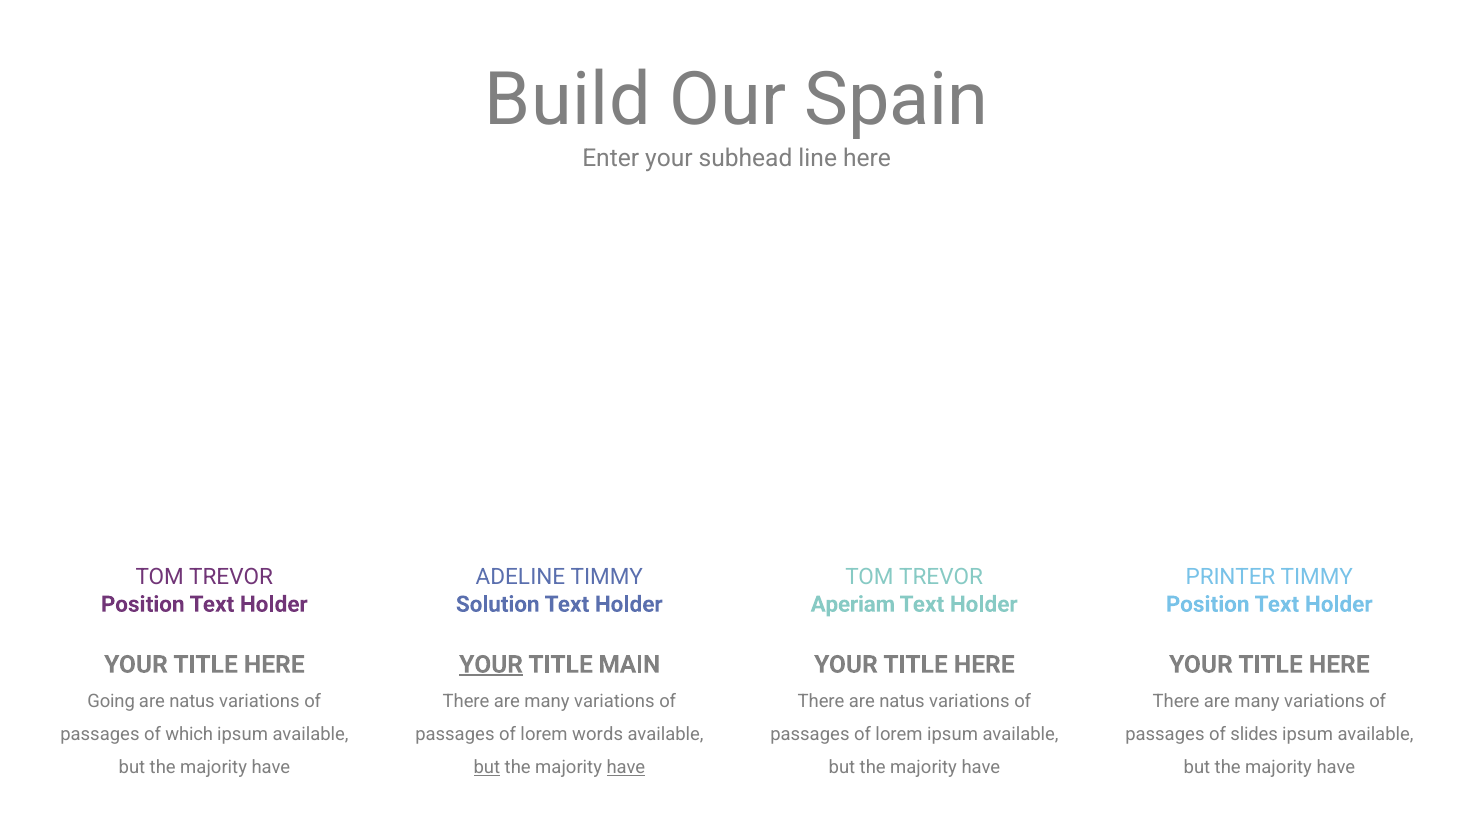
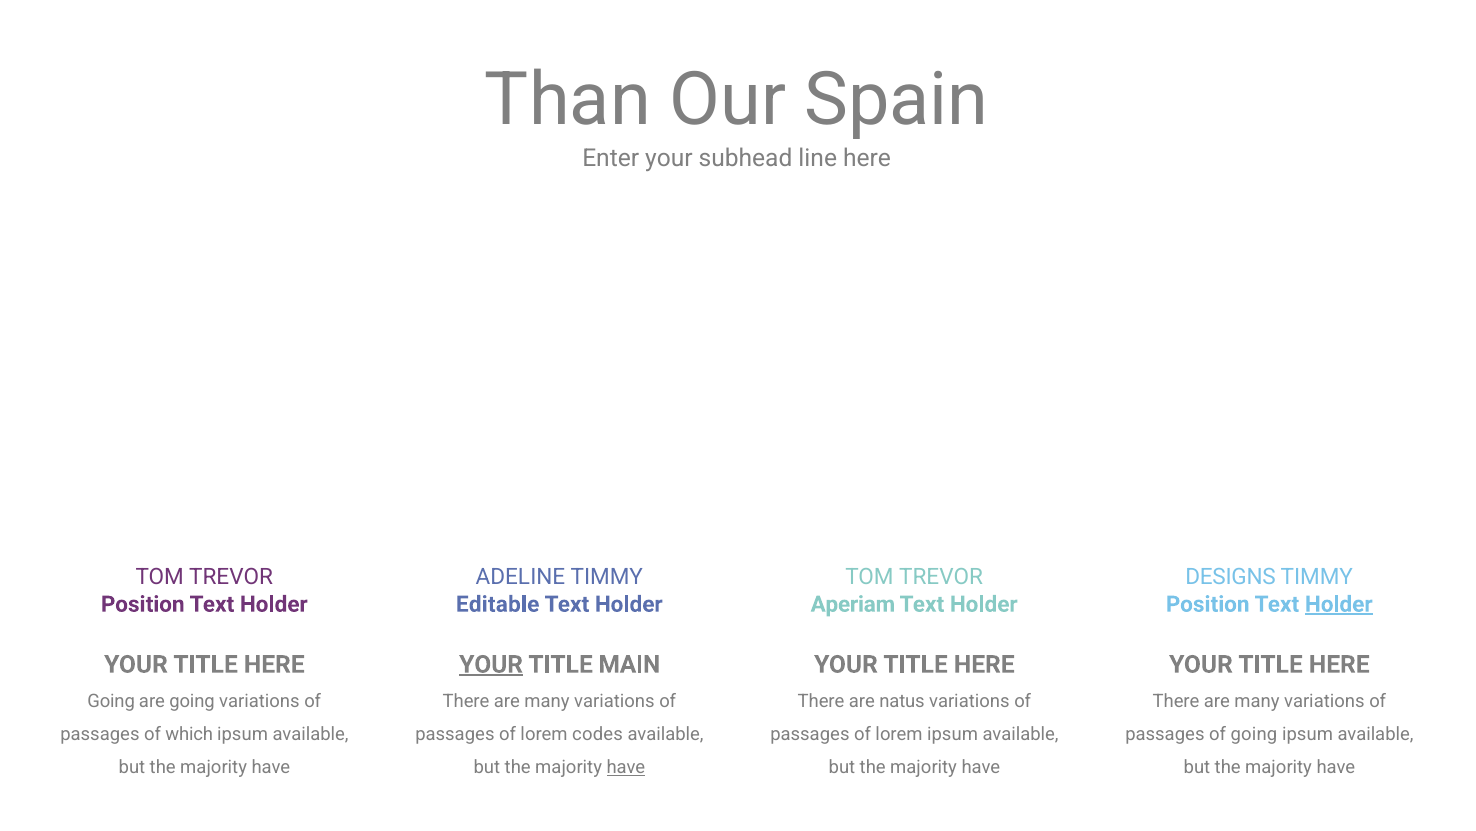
Build: Build -> Than
PRINTER: PRINTER -> DESIGNS
Solution: Solution -> Editable
Holder at (1339, 604) underline: none -> present
natus at (192, 701): natus -> going
words: words -> codes
of slides: slides -> going
but at (487, 767) underline: present -> none
